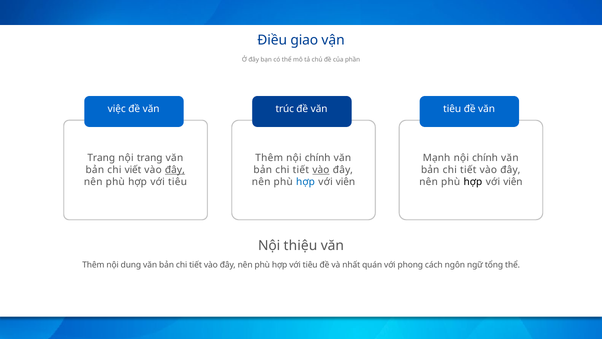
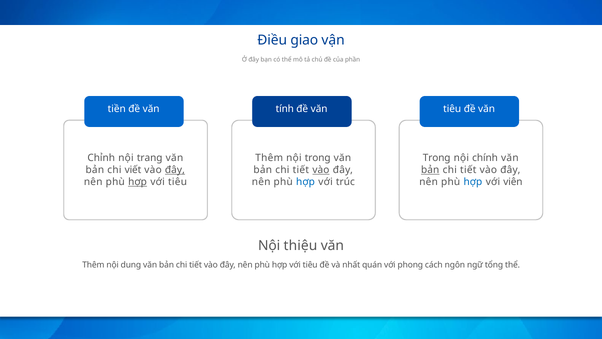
việc: việc -> tiền
trúc: trúc -> tính
Trang at (101, 158): Trang -> Chỉnh
Thêm nội chính: chính -> trong
Mạnh at (437, 158): Mạnh -> Trong
bản at (430, 170) underline: none -> present
hợp at (138, 182) underline: none -> present
viên at (345, 182): viên -> trúc
hợp at (473, 182) colour: black -> blue
